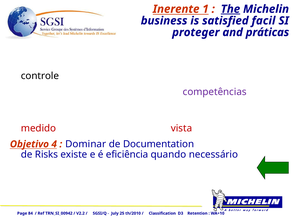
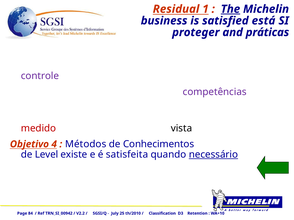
Inerente: Inerente -> Residual
facil: facil -> está
controle colour: black -> purple
vista colour: red -> black
Dominar: Dominar -> Métodos
Documentation: Documentation -> Conhecimentos
Risks: Risks -> Level
eficiência: eficiência -> satisfeita
necessário underline: none -> present
